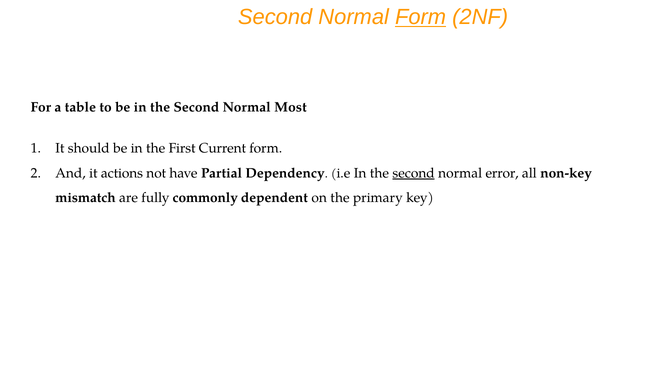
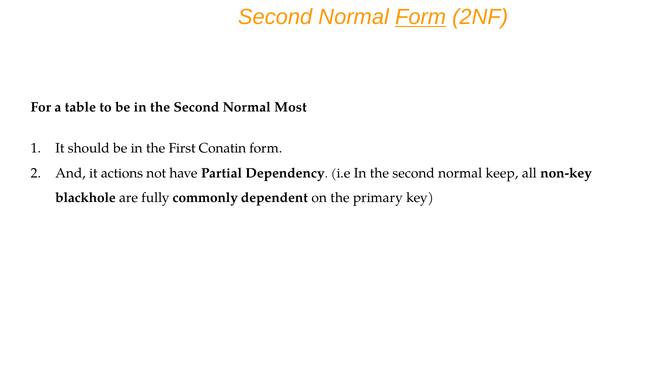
Current: Current -> Conatin
second at (414, 173) underline: present -> none
error: error -> keep
mismatch: mismatch -> blackhole
